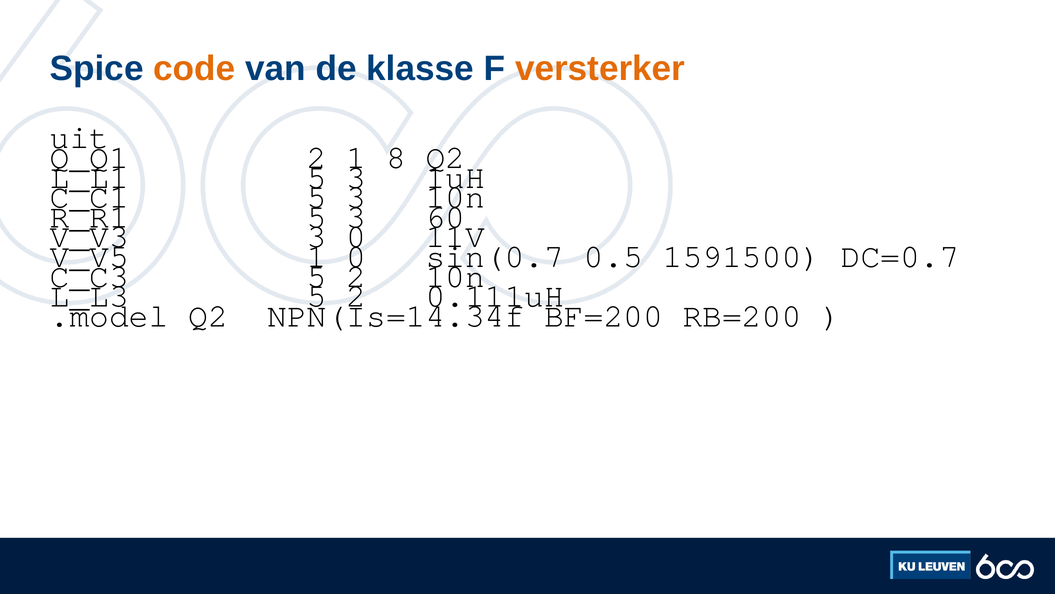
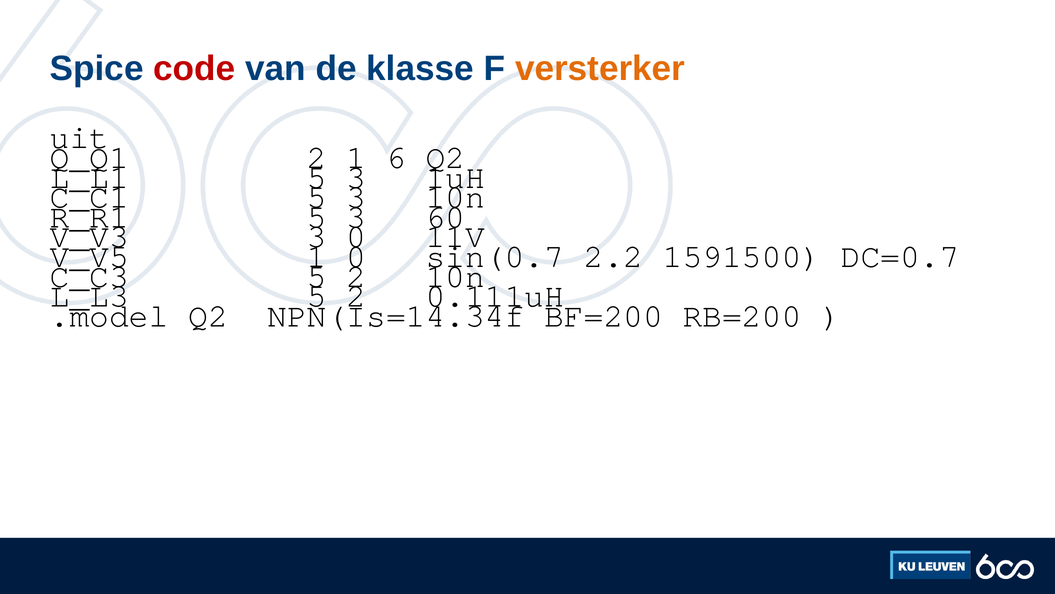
code colour: orange -> red
8: 8 -> 6
0.5: 0.5 -> 2.2
